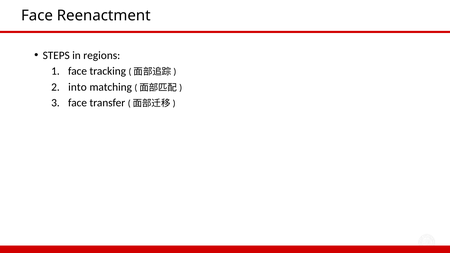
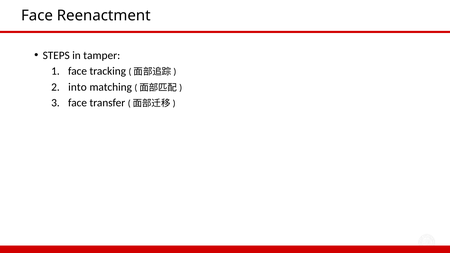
regions: regions -> tamper
